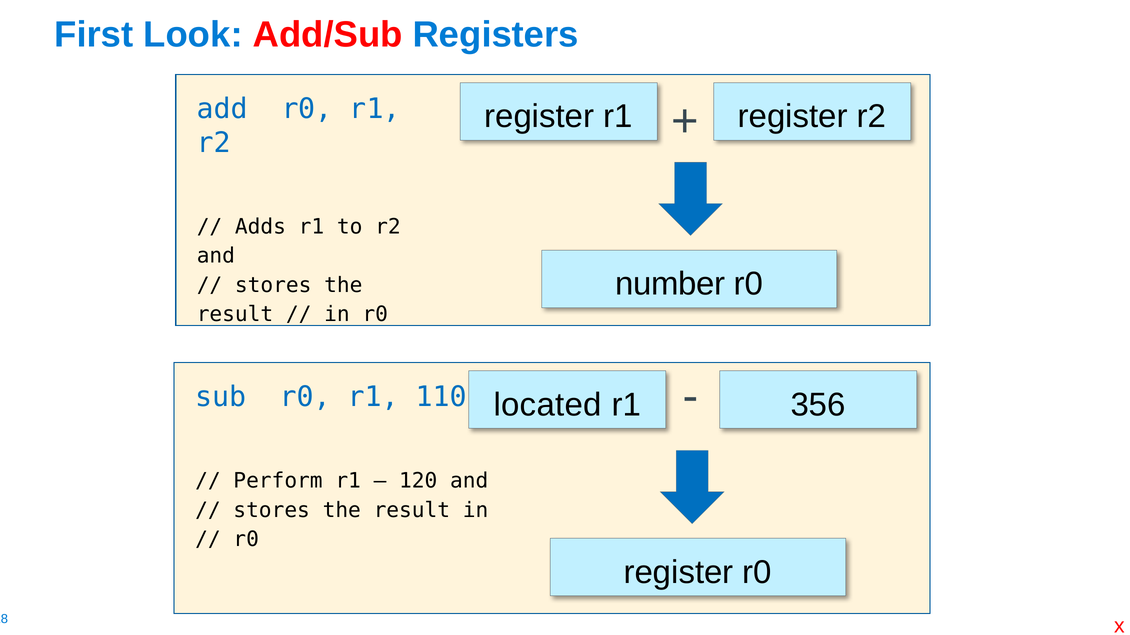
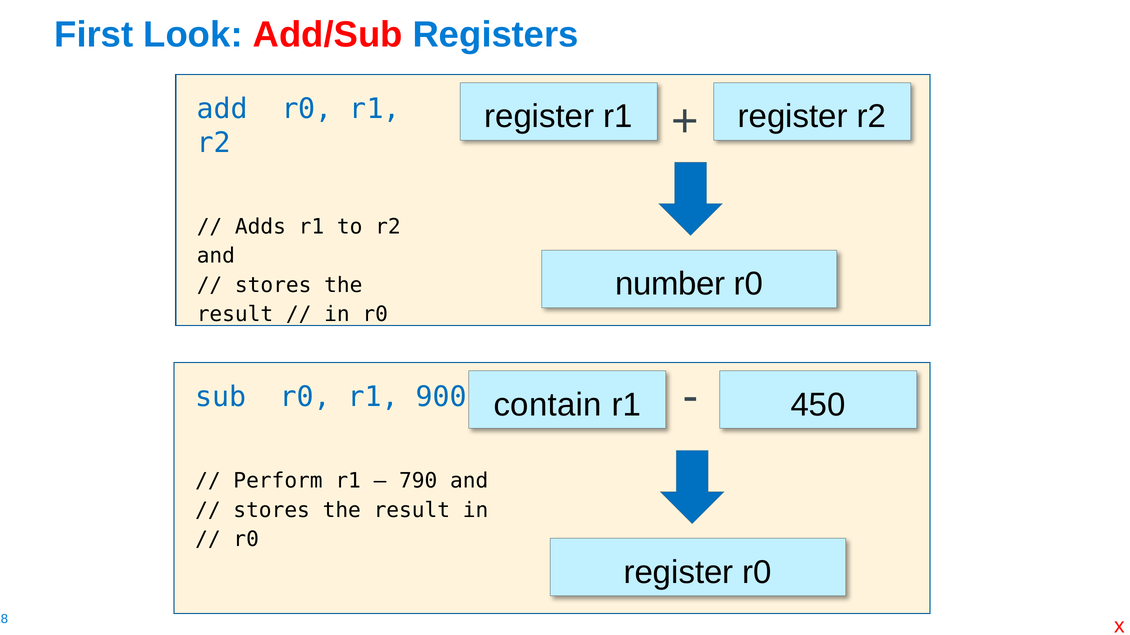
110: 110 -> 900
located: located -> contain
356: 356 -> 450
120: 120 -> 790
